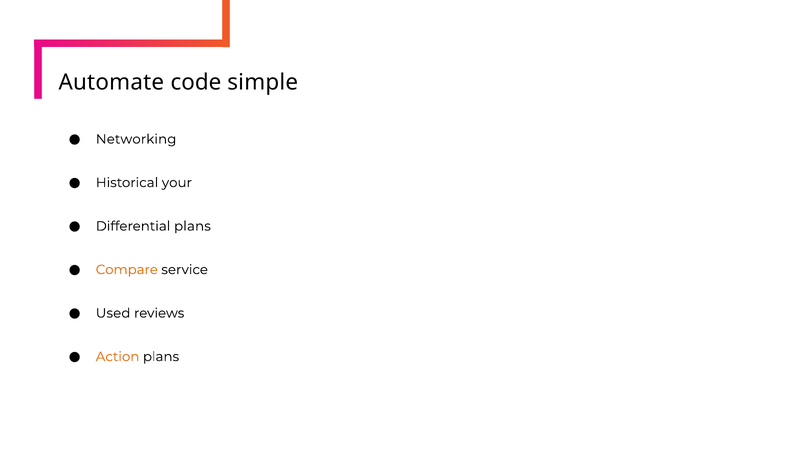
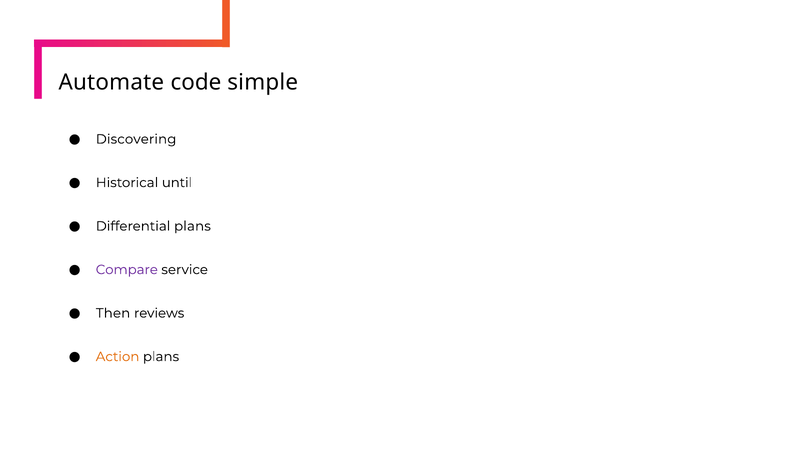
Networking: Networking -> Discovering
your: your -> until
Compare colour: orange -> purple
Used: Used -> Then
